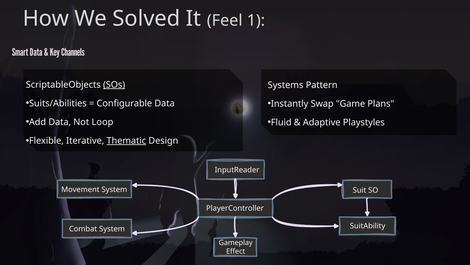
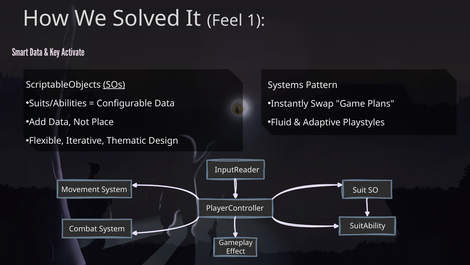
Channels: Channels -> Activate
Loop: Loop -> Place
Thematic underline: present -> none
